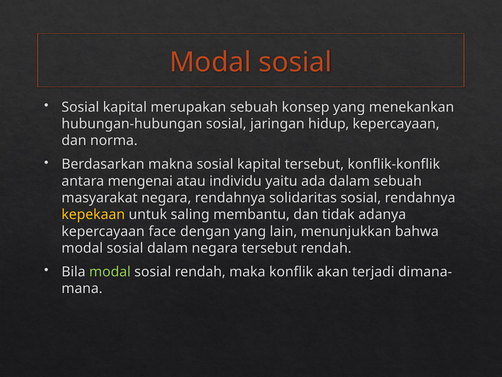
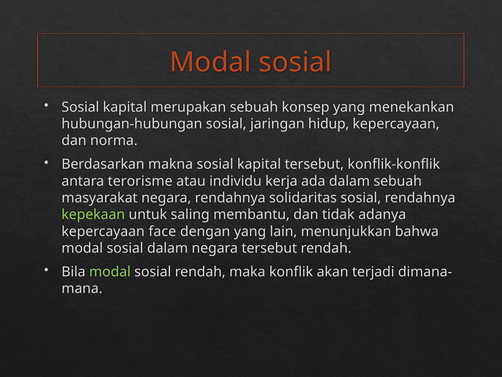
mengenai: mengenai -> terorisme
yaitu: yaitu -> kerja
kepekaan colour: yellow -> light green
